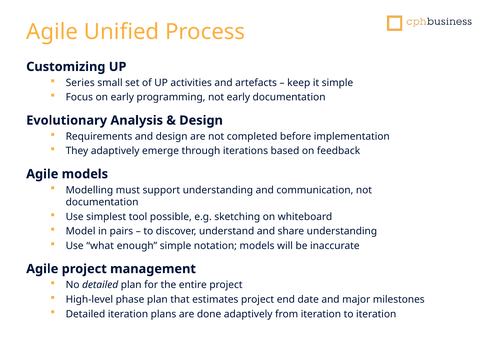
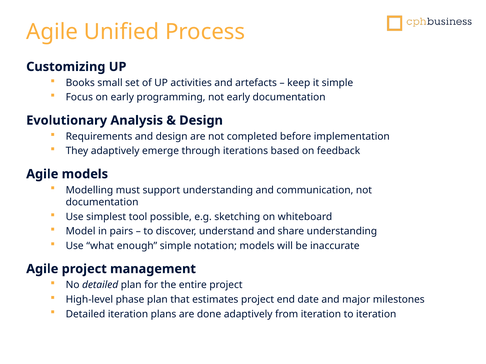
Series: Series -> Books
